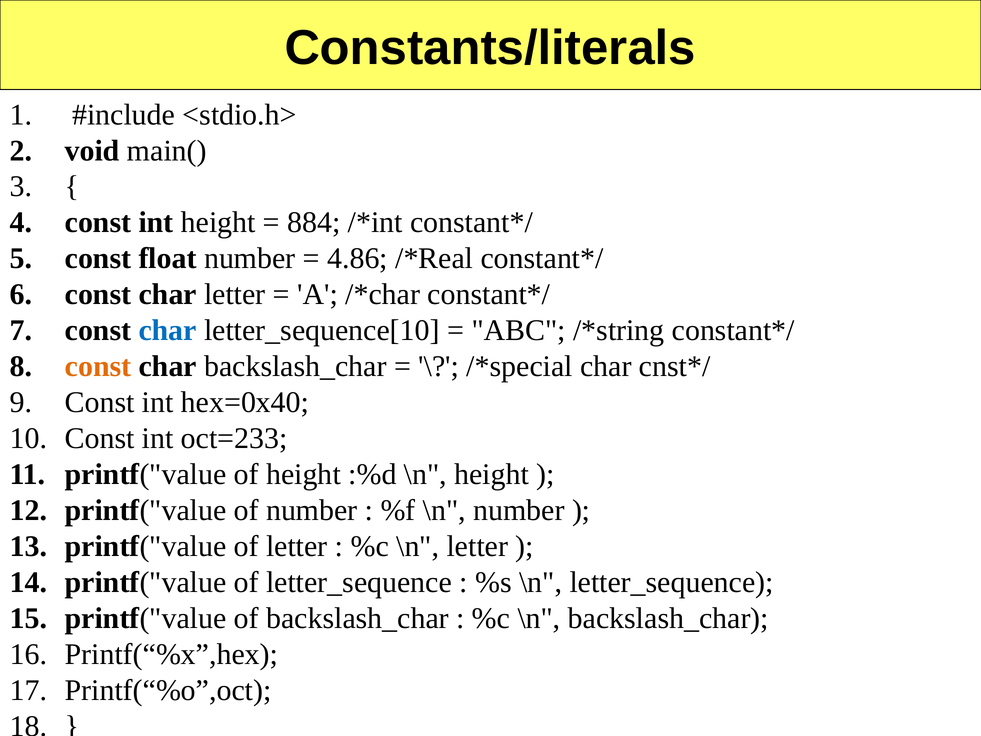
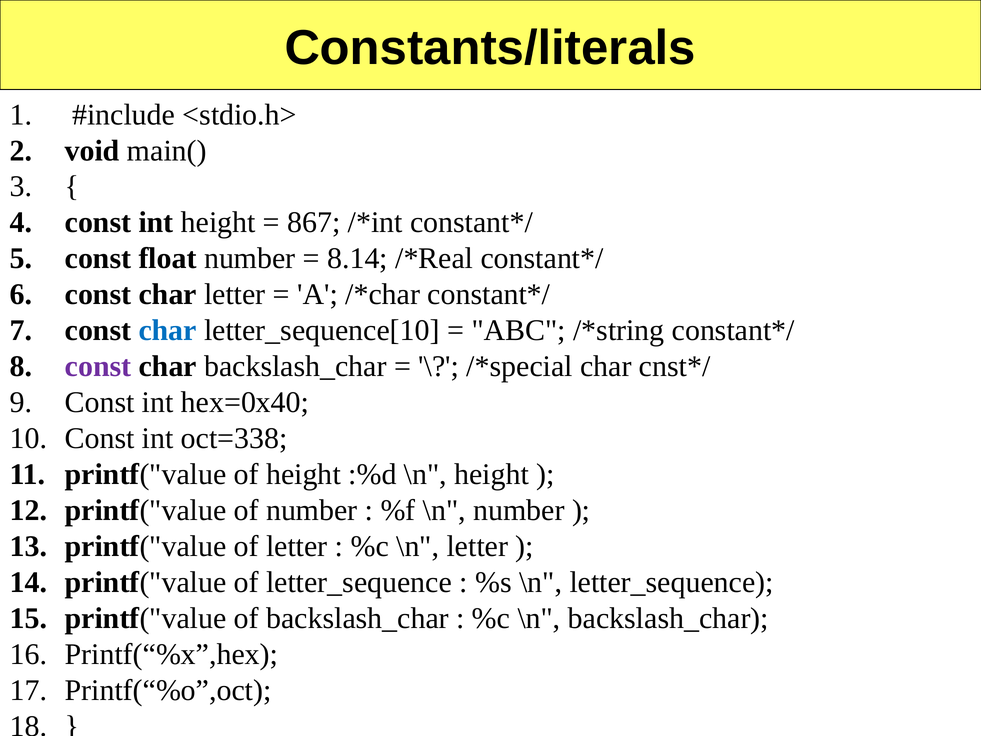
884: 884 -> 867
4.86: 4.86 -> 8.14
const at (98, 366) colour: orange -> purple
oct=233: oct=233 -> oct=338
